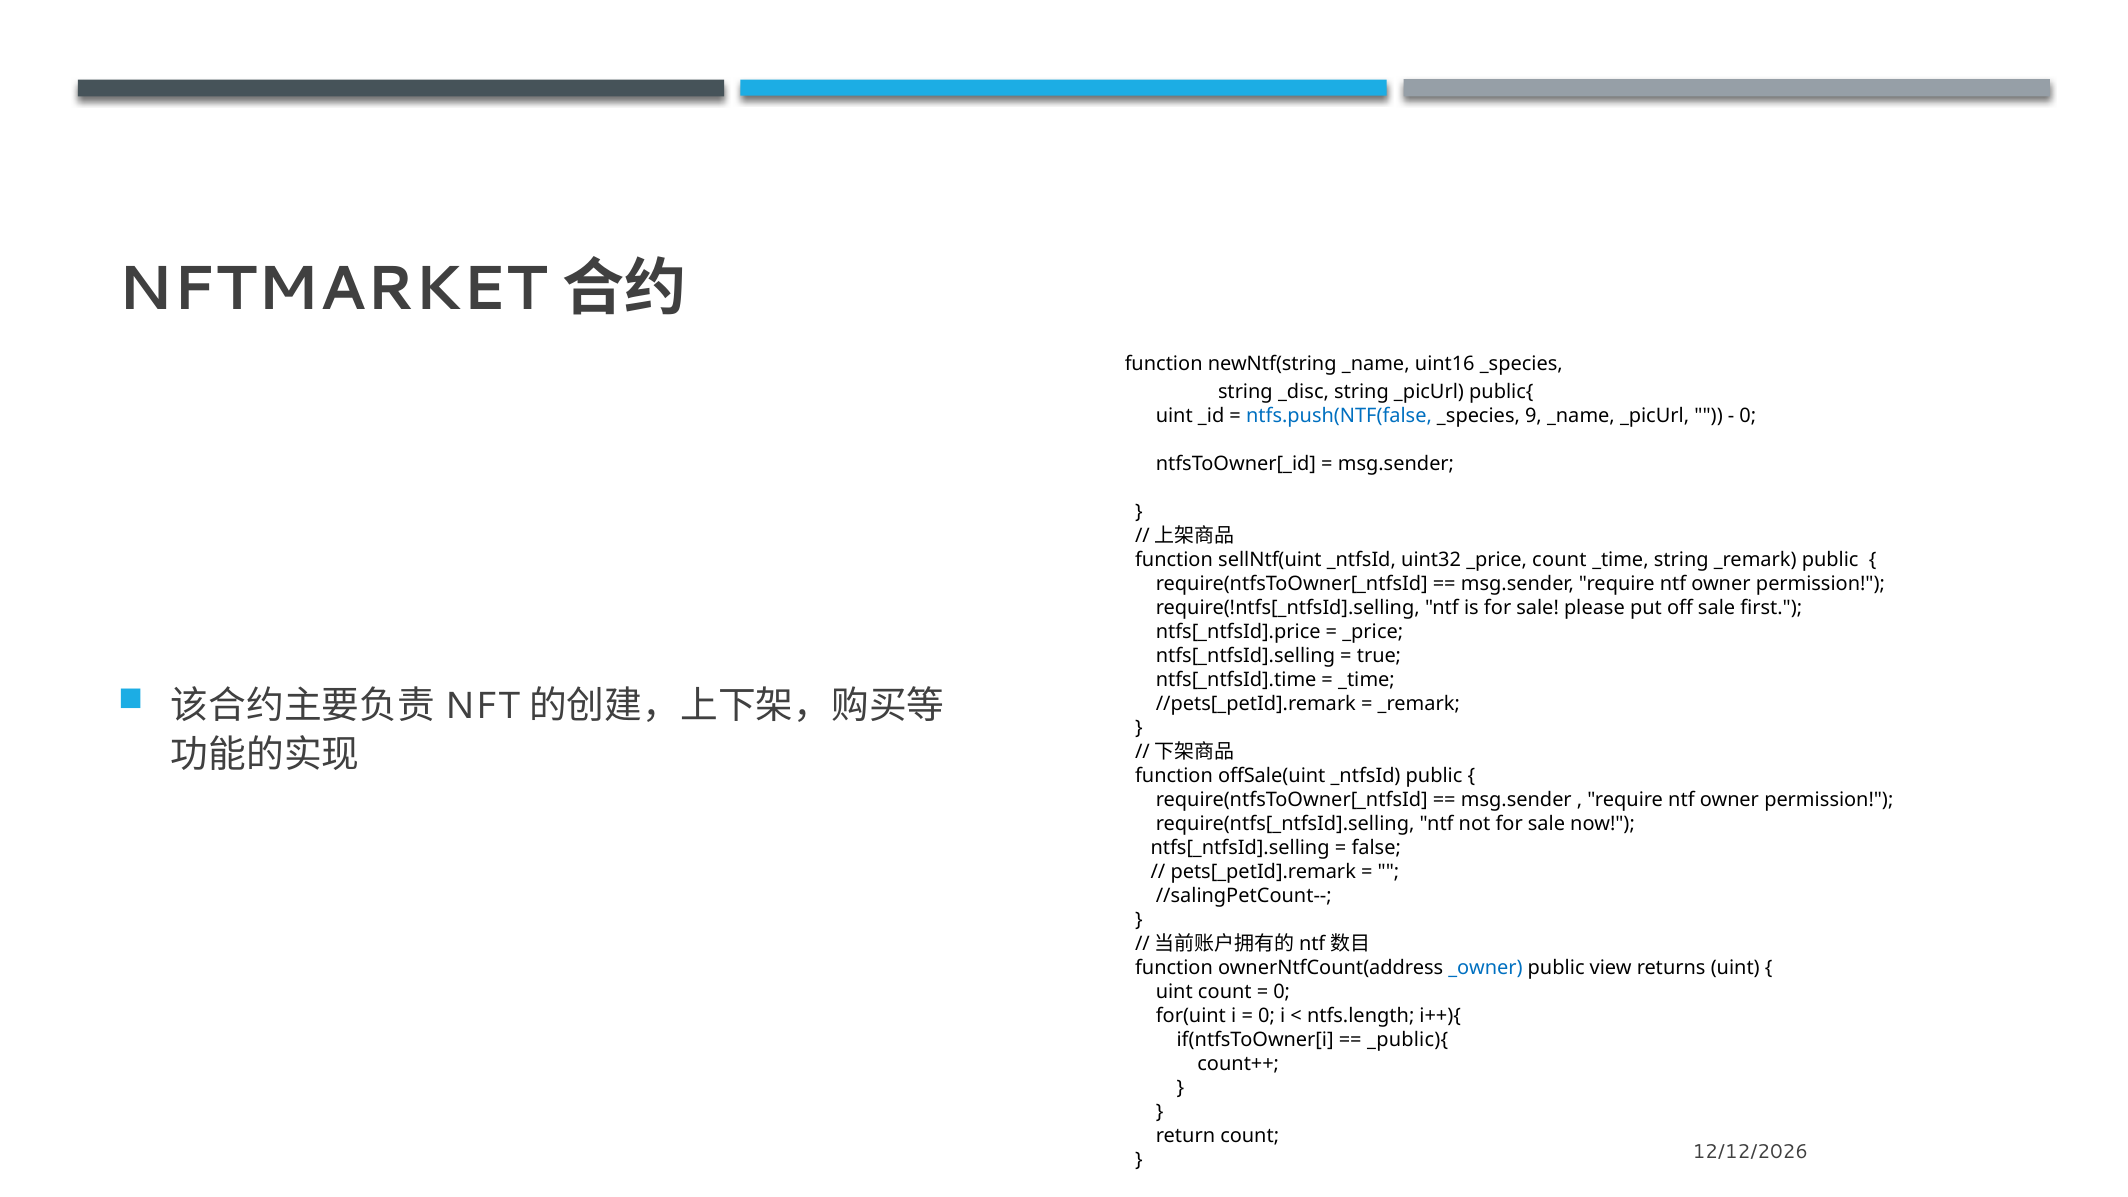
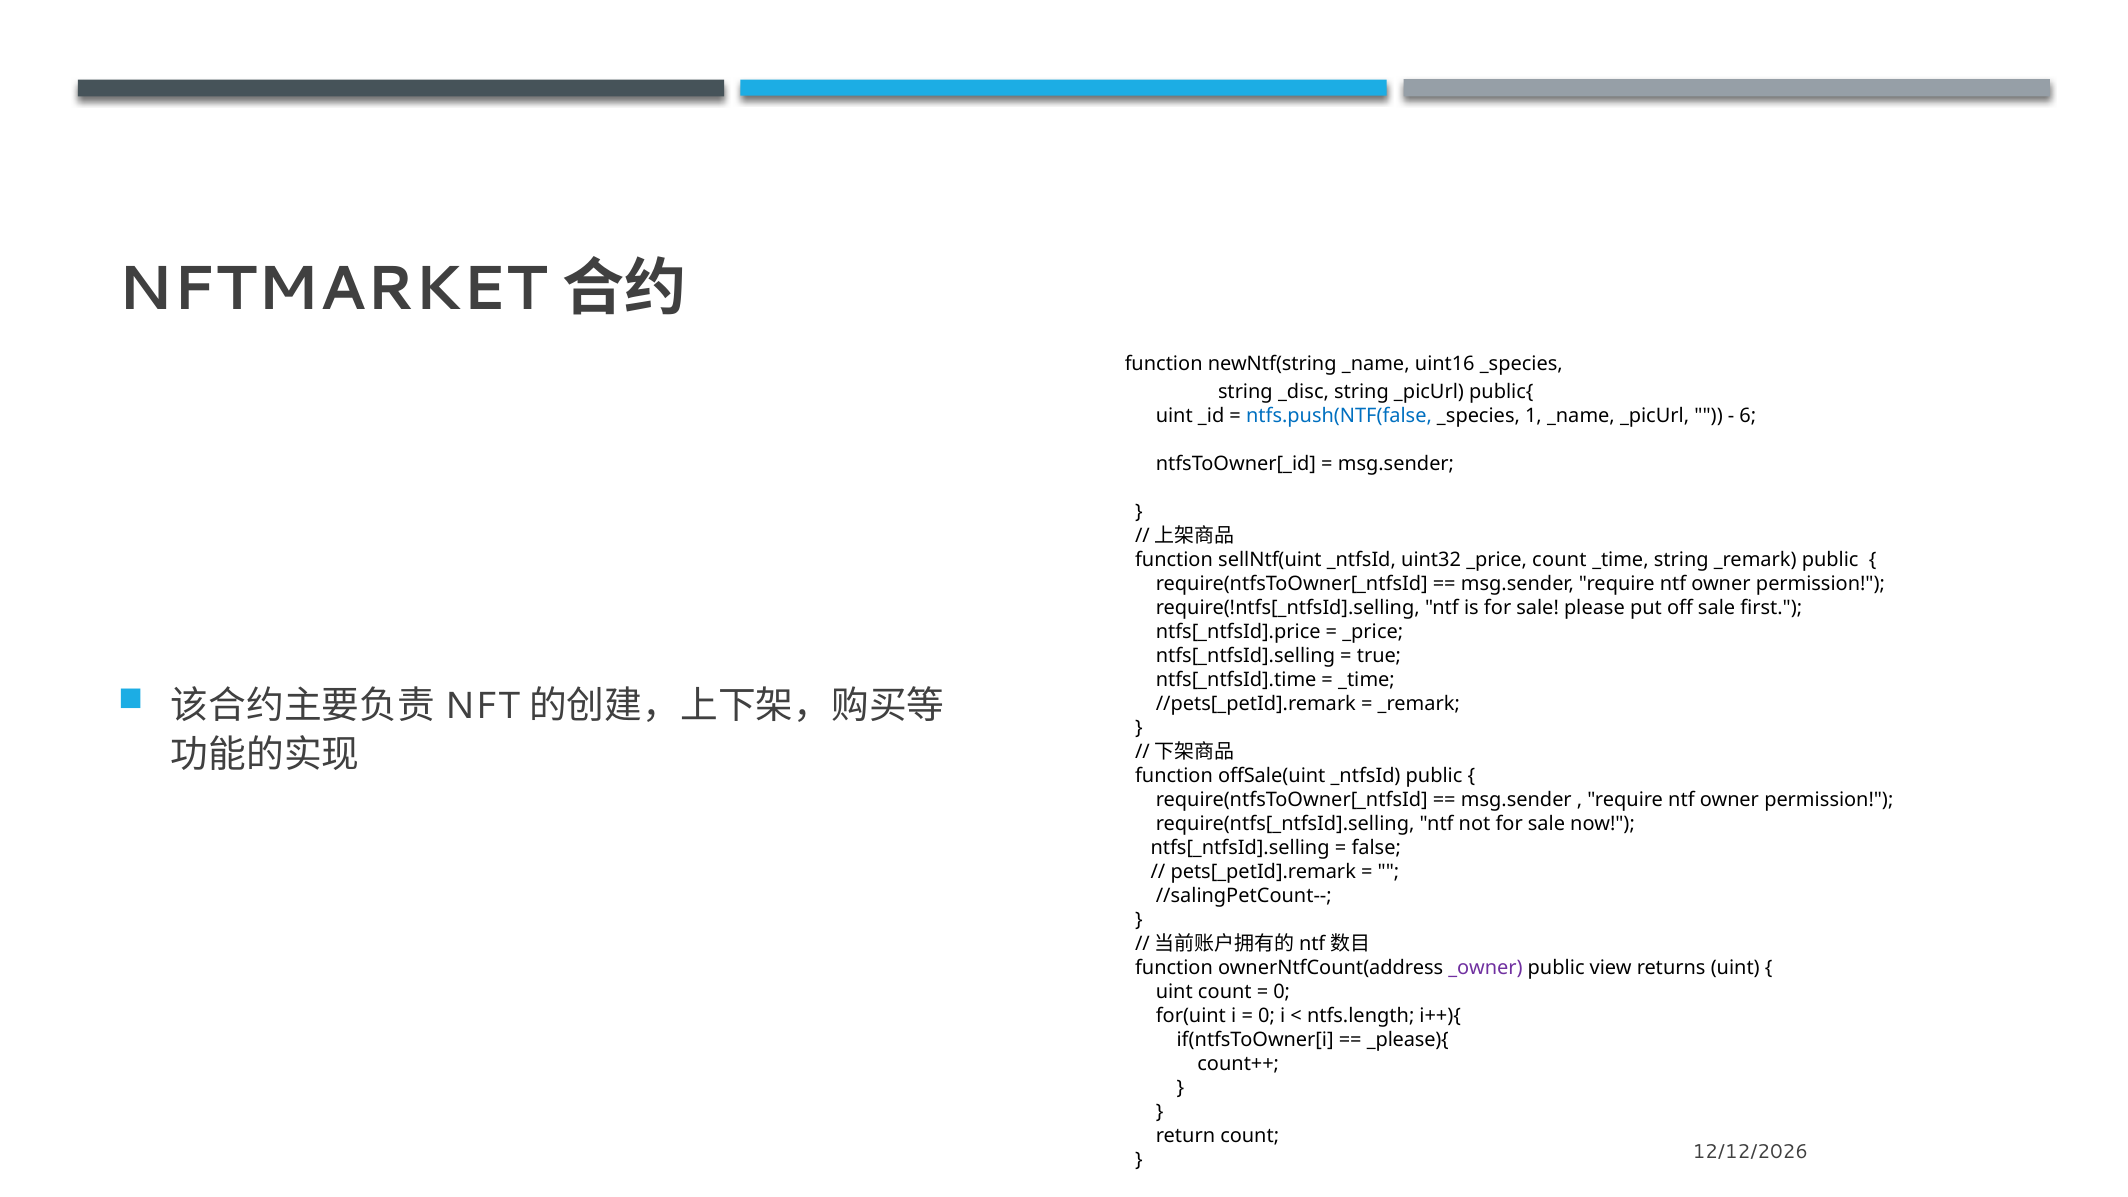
9: 9 -> 1
0 at (1748, 416): 0 -> 6
_owner colour: blue -> purple
_public){: _public){ -> _please){
